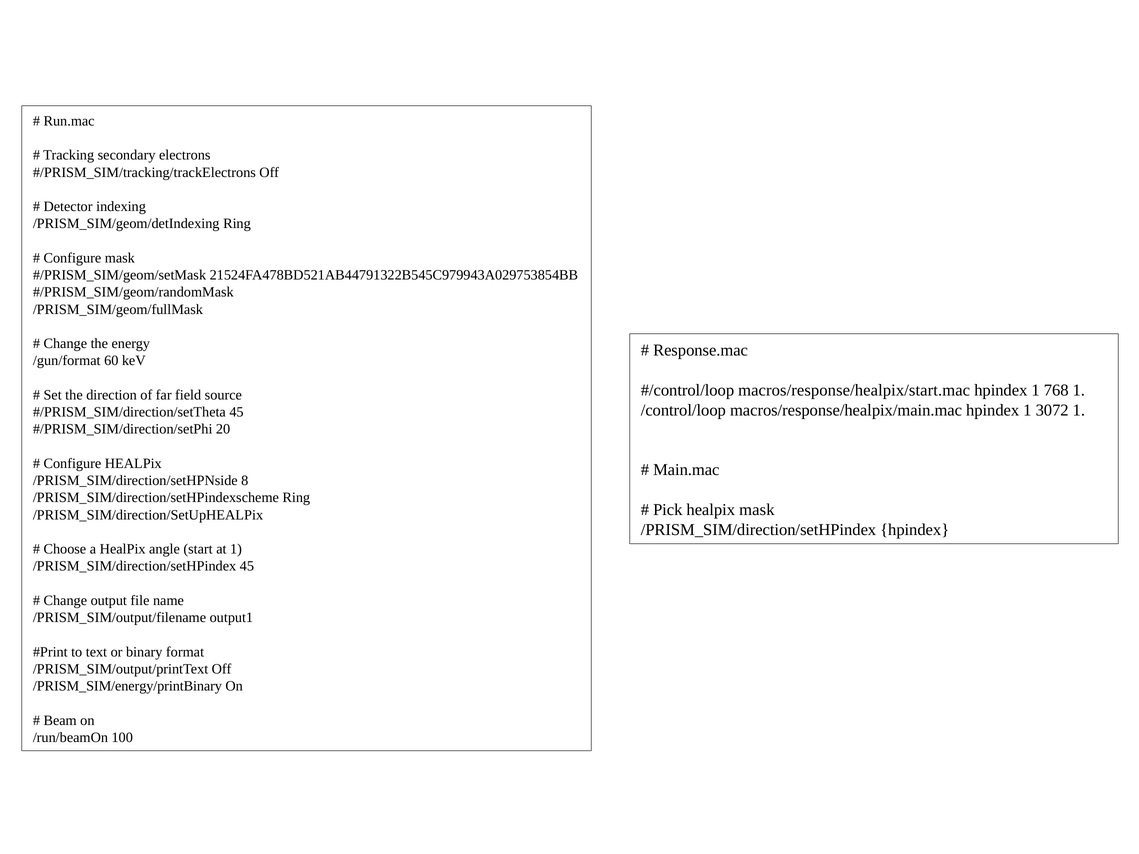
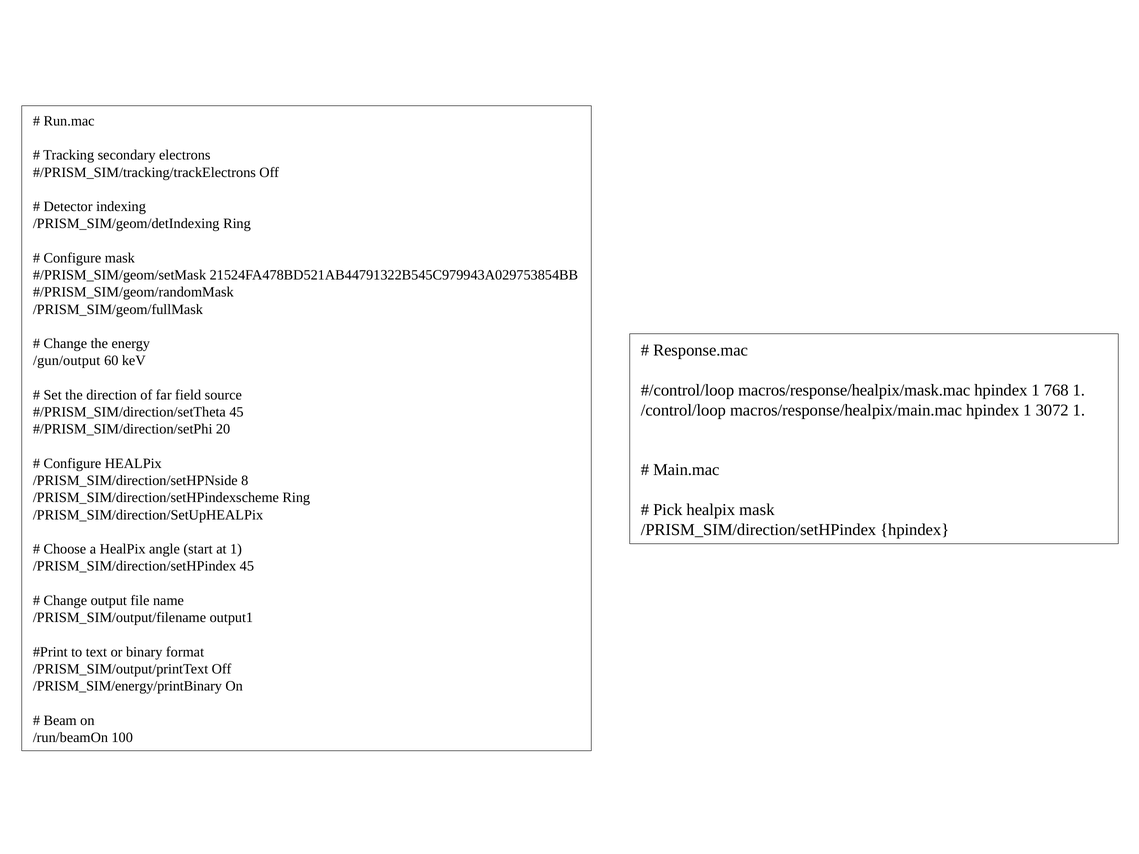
/gun/format: /gun/format -> /gun/output
macros/response/healpix/start.mac: macros/response/healpix/start.mac -> macros/response/healpix/mask.mac
